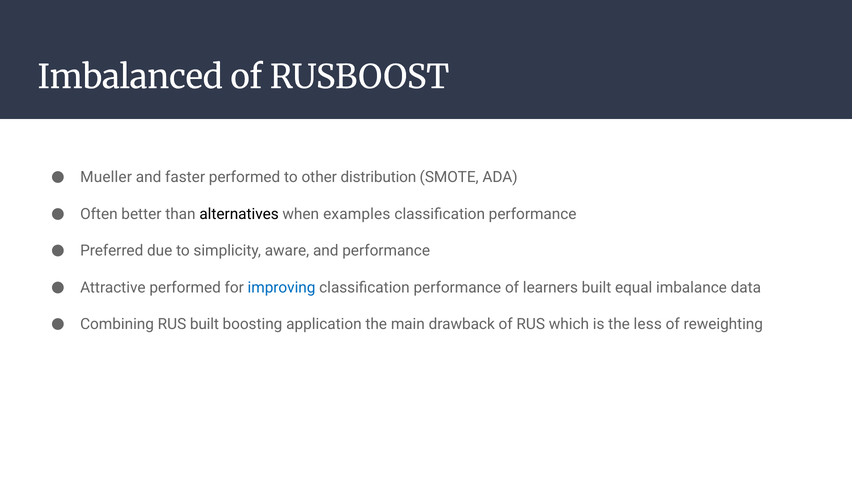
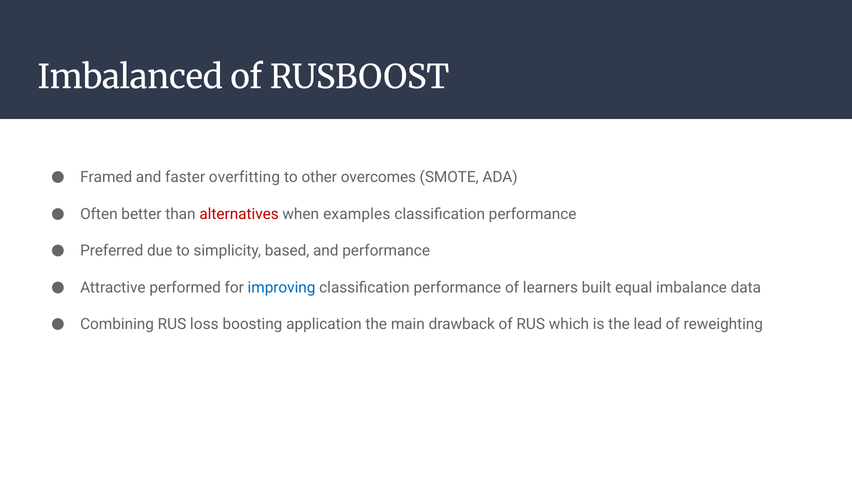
Mueller: Mueller -> Framed
faster performed: performed -> overfitting
distribution: distribution -> overcomes
alternatives colour: black -> red
aware: aware -> based
RUS built: built -> loss
less: less -> lead
